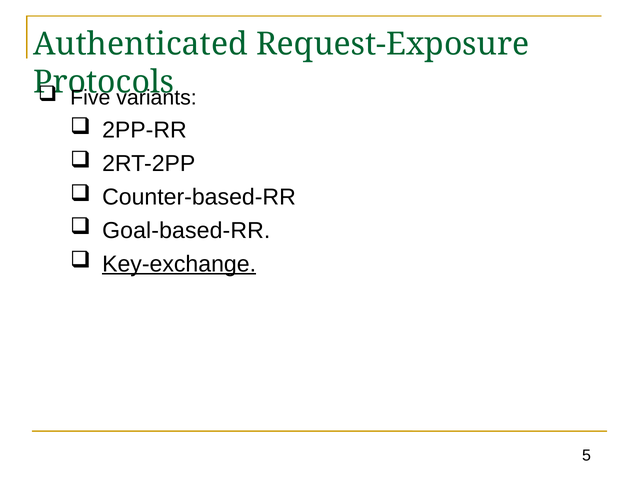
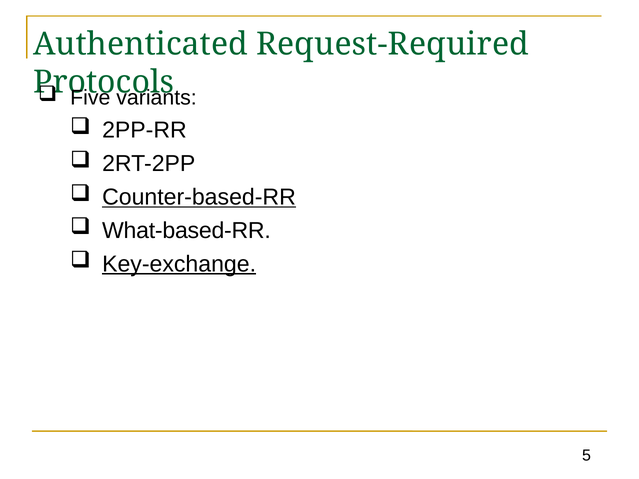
Request-Exposure: Request-Exposure -> Request-Required
Counter-based-RR underline: none -> present
Goal-based-RR: Goal-based-RR -> What-based-RR
